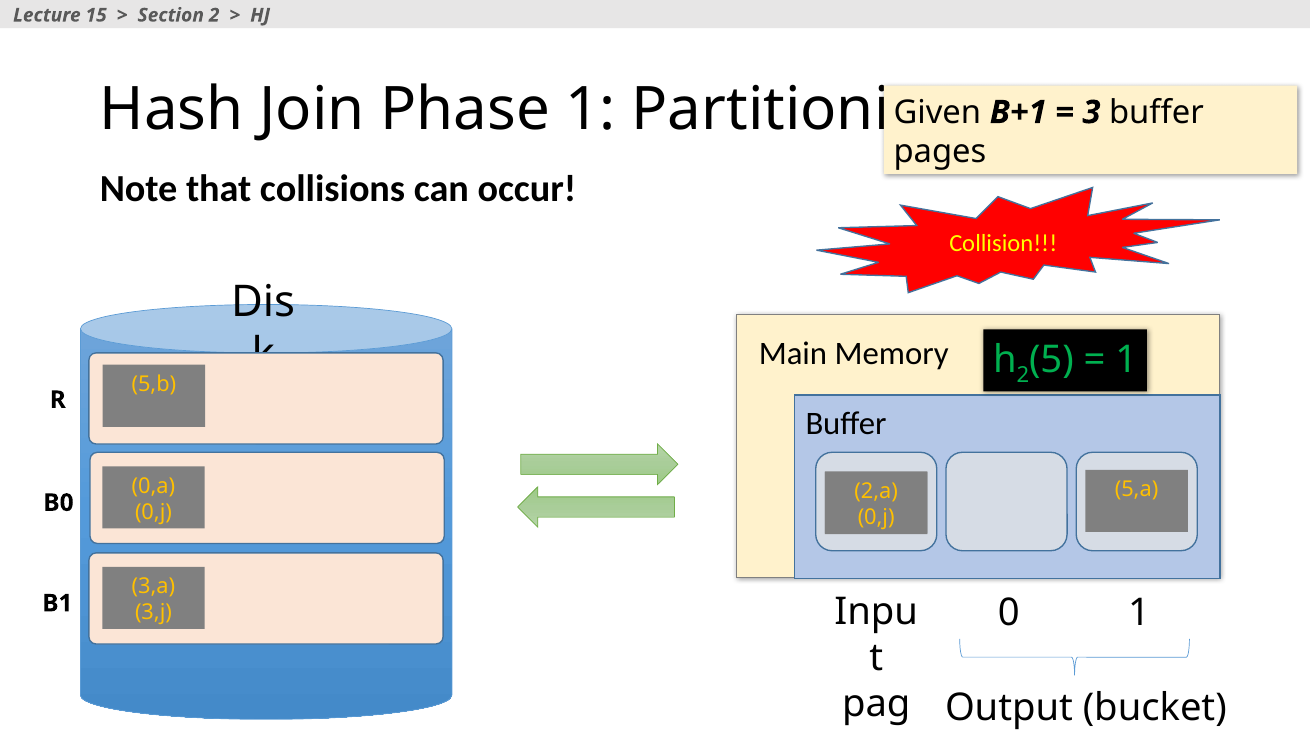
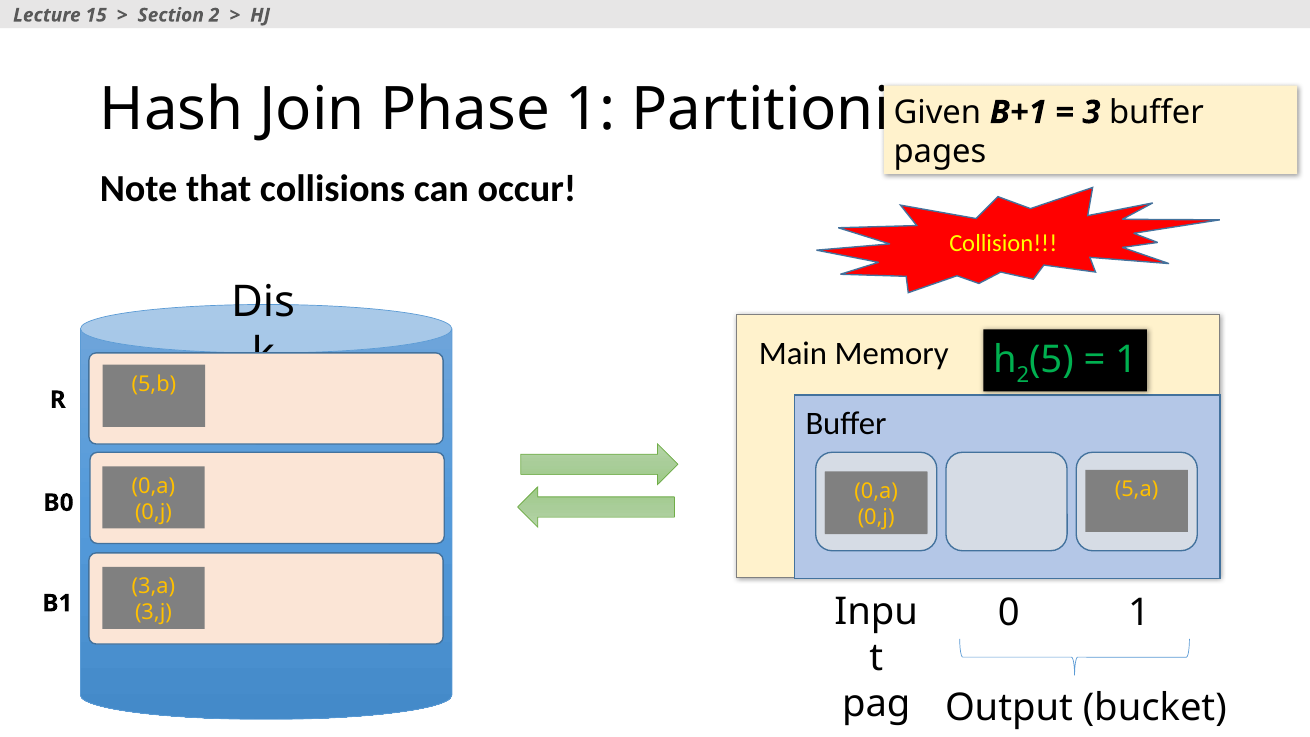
2,a at (876, 491): 2,a -> 0,a
